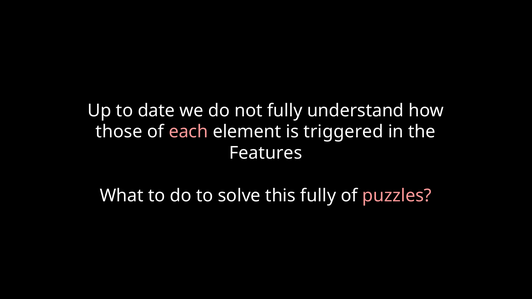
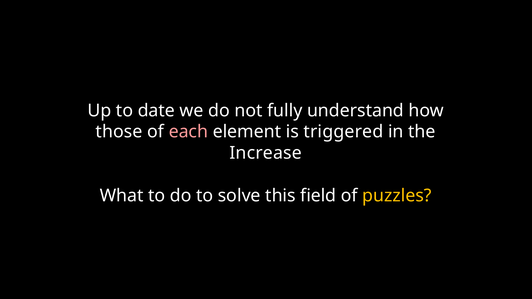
Features: Features -> Increase
this fully: fully -> field
puzzles colour: pink -> yellow
